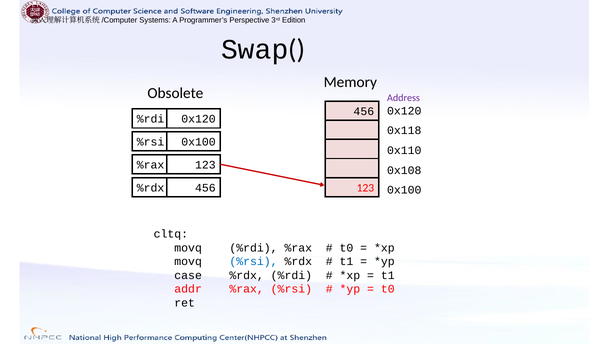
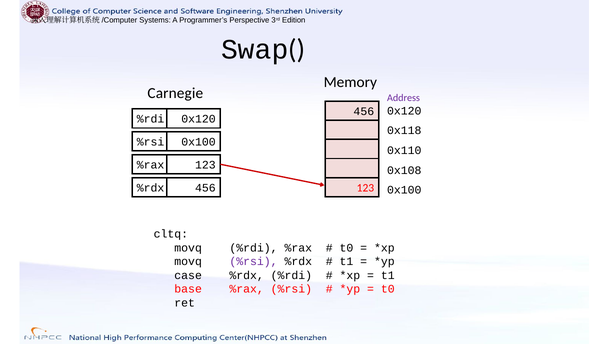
Obsolete: Obsolete -> Carnegie
%rsi at (254, 262) colour: blue -> purple
addr: addr -> base
